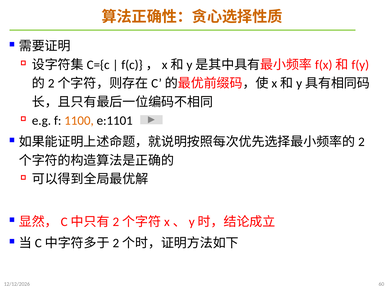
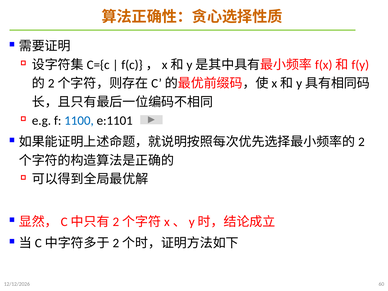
1100 colour: orange -> blue
